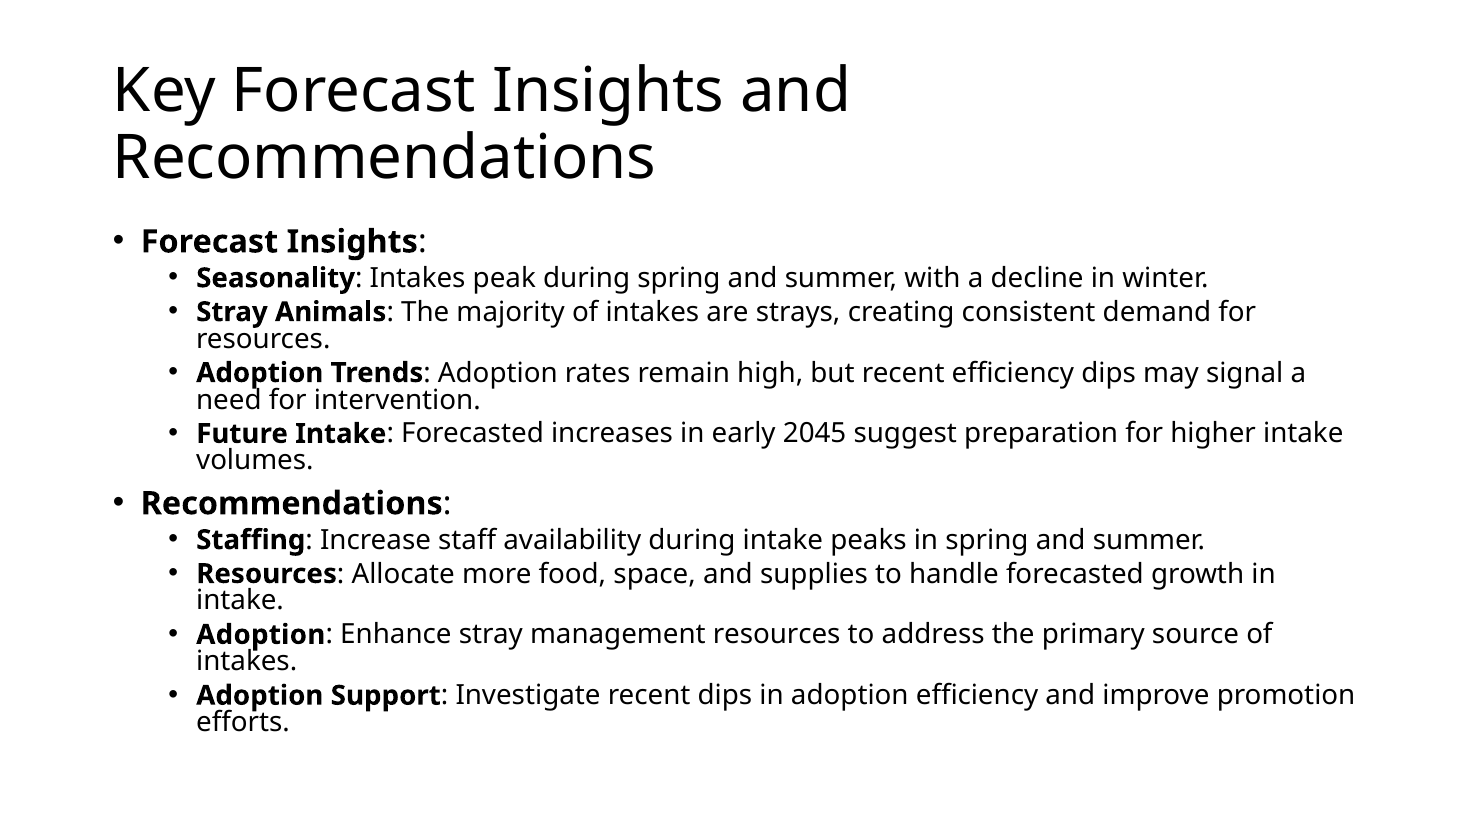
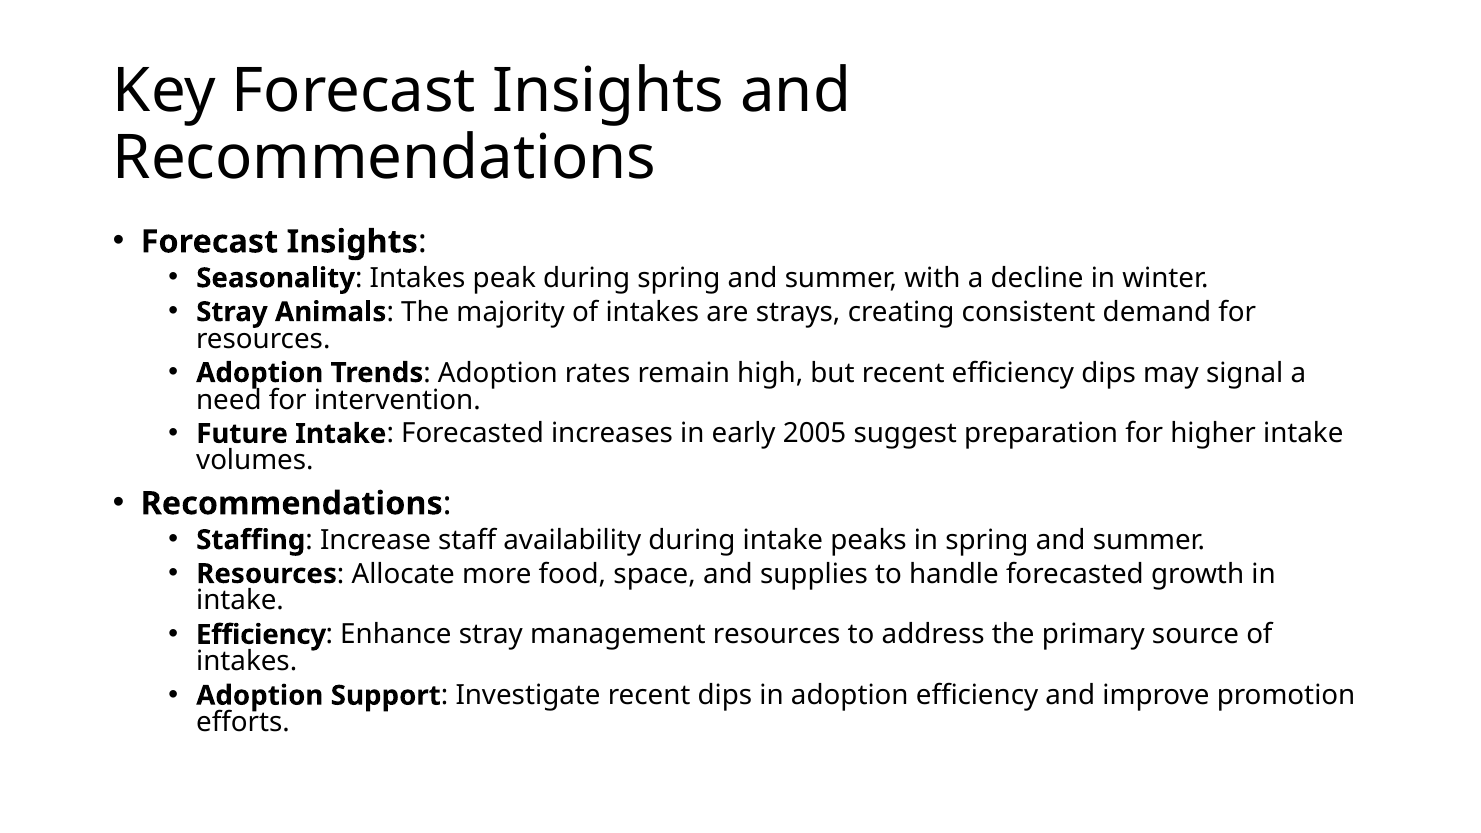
2045: 2045 -> 2005
Adoption at (261, 635): Adoption -> Efficiency
